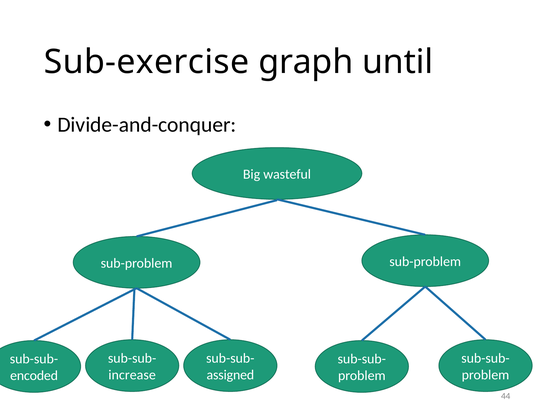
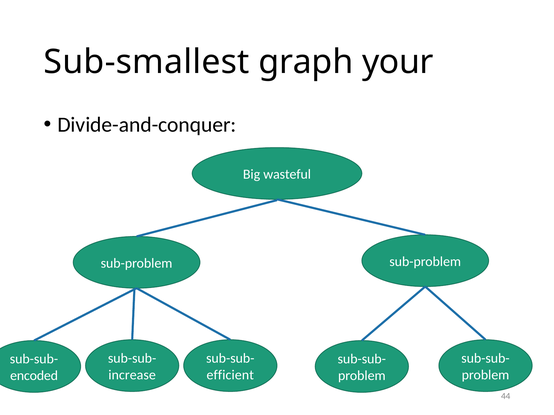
Sub-exercise: Sub-exercise -> Sub-smallest
until: until -> your
assigned: assigned -> efficient
